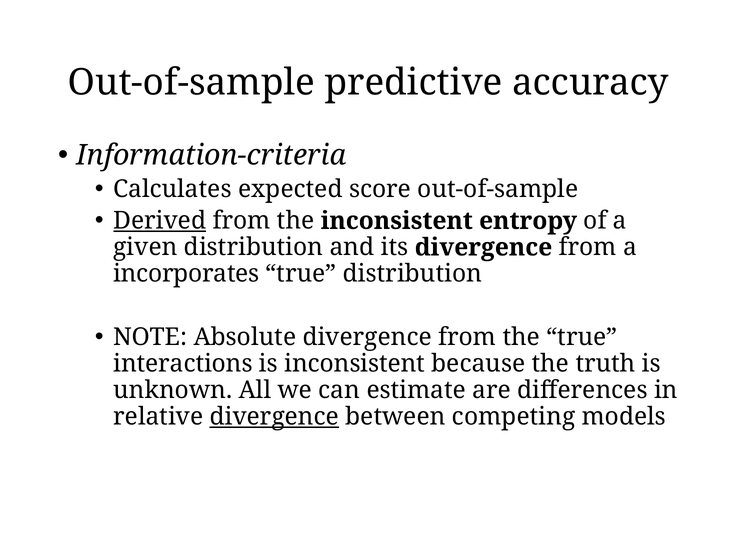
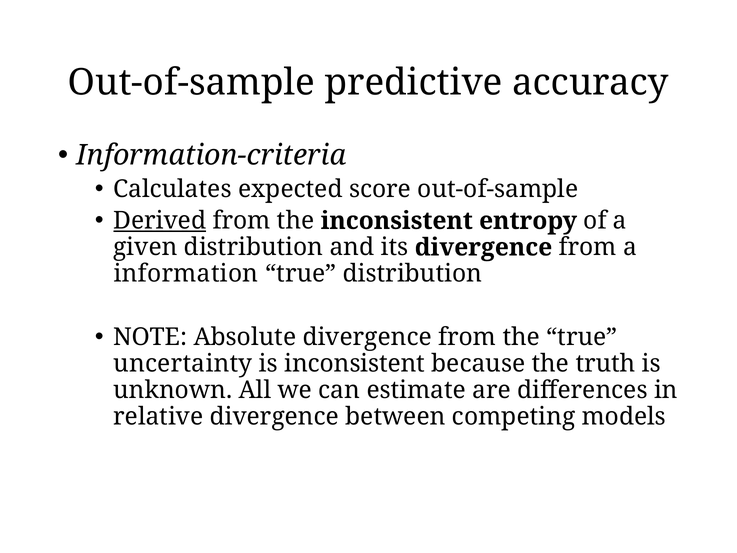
incorporates: incorporates -> information
interactions: interactions -> uncertainty
divergence at (274, 417) underline: present -> none
